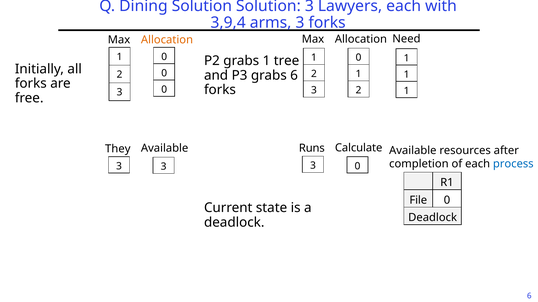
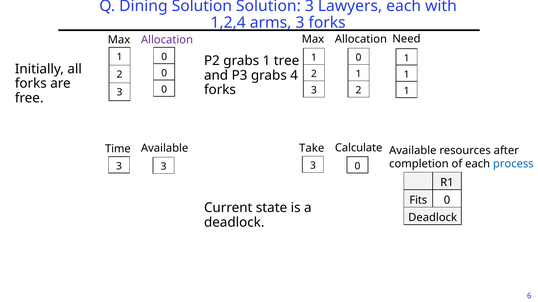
3,9,4: 3,9,4 -> 1,2,4
Allocation at (167, 40) colour: orange -> purple
grabs 6: 6 -> 4
Runs: Runs -> Take
They: They -> Time
File: File -> Fits
